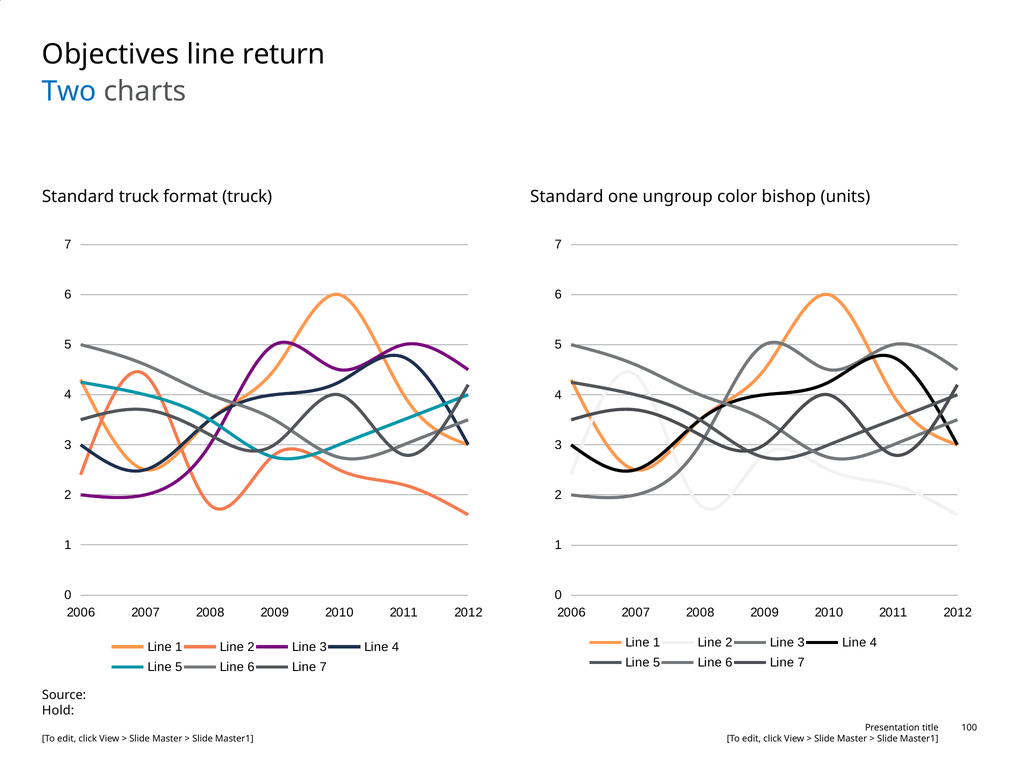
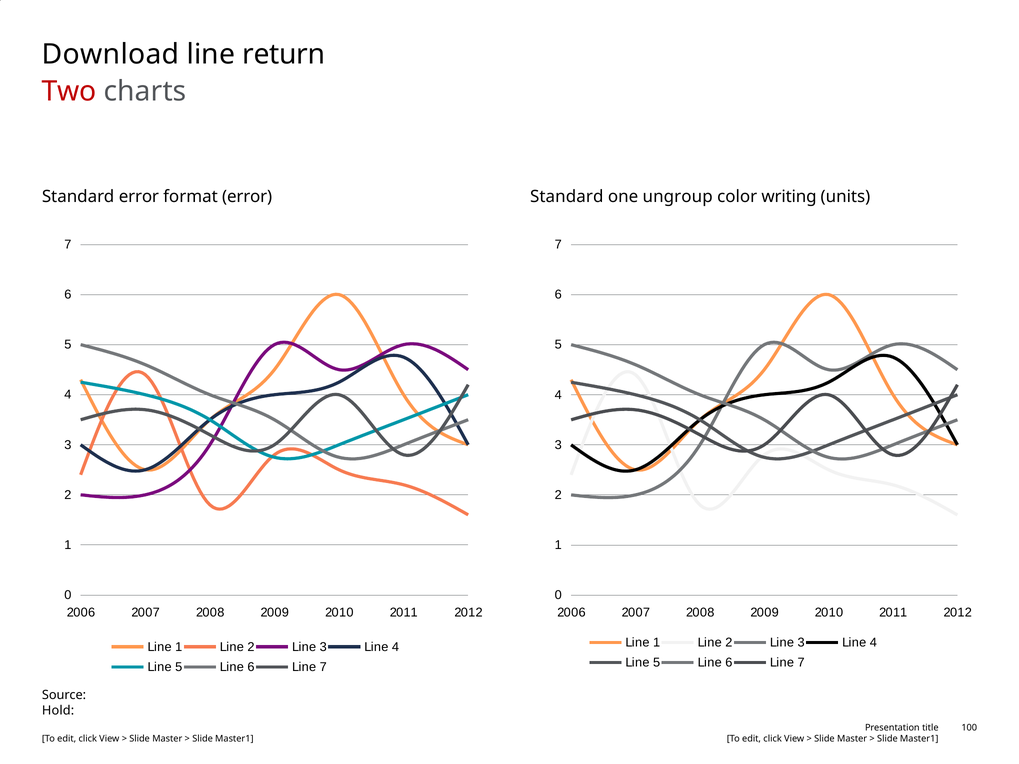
Objectives: Objectives -> Download
Two colour: blue -> red
Standard truck: truck -> error
format truck: truck -> error
bishop: bishop -> writing
